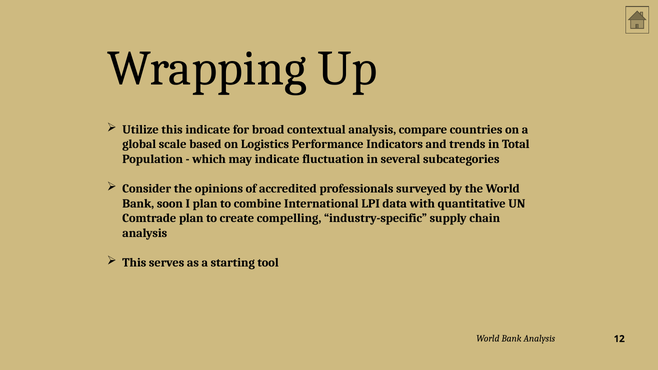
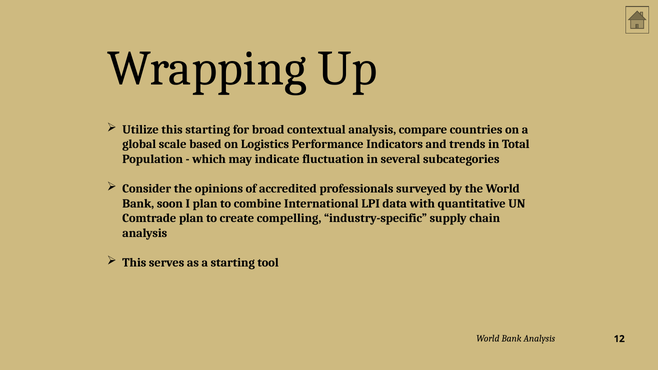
this indicate: indicate -> starting
